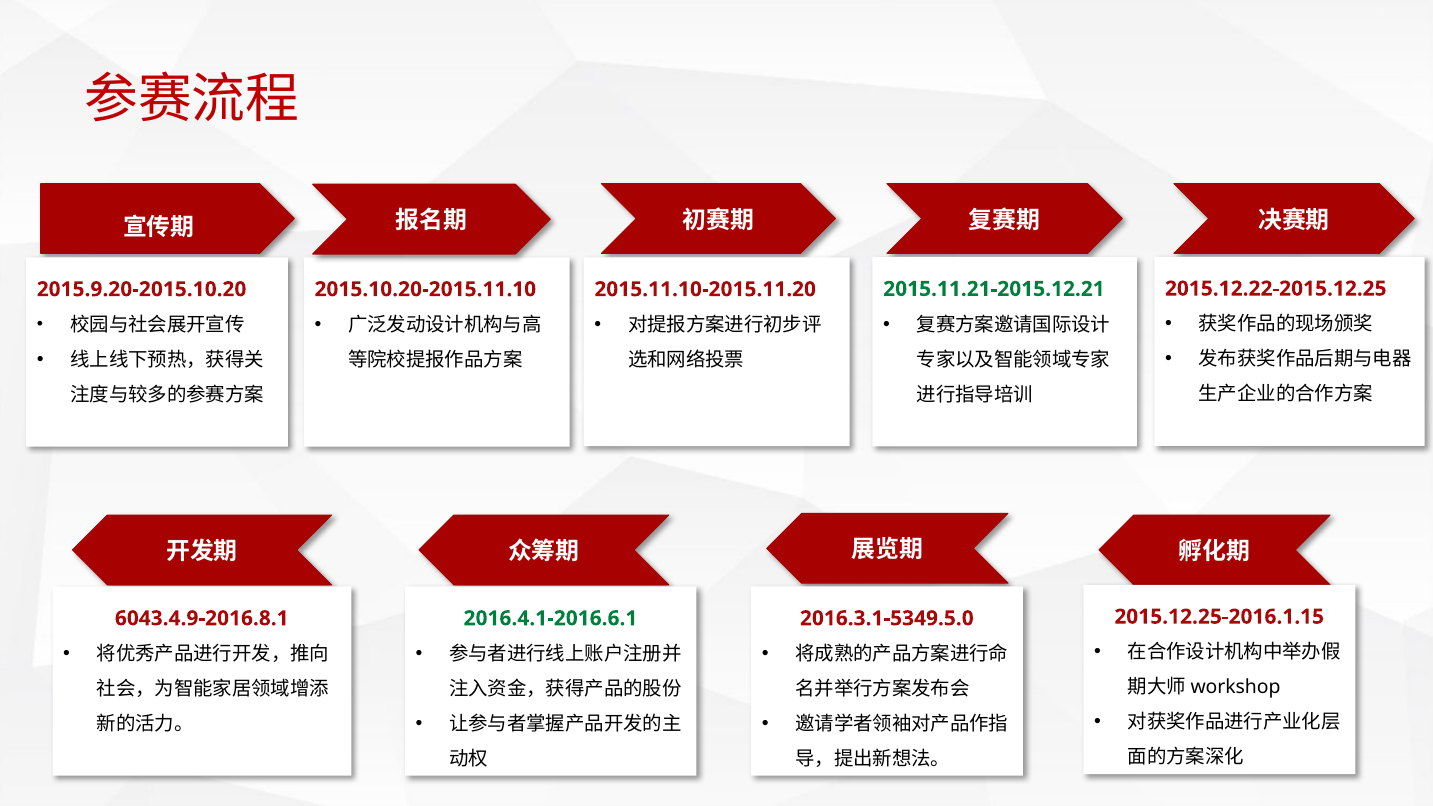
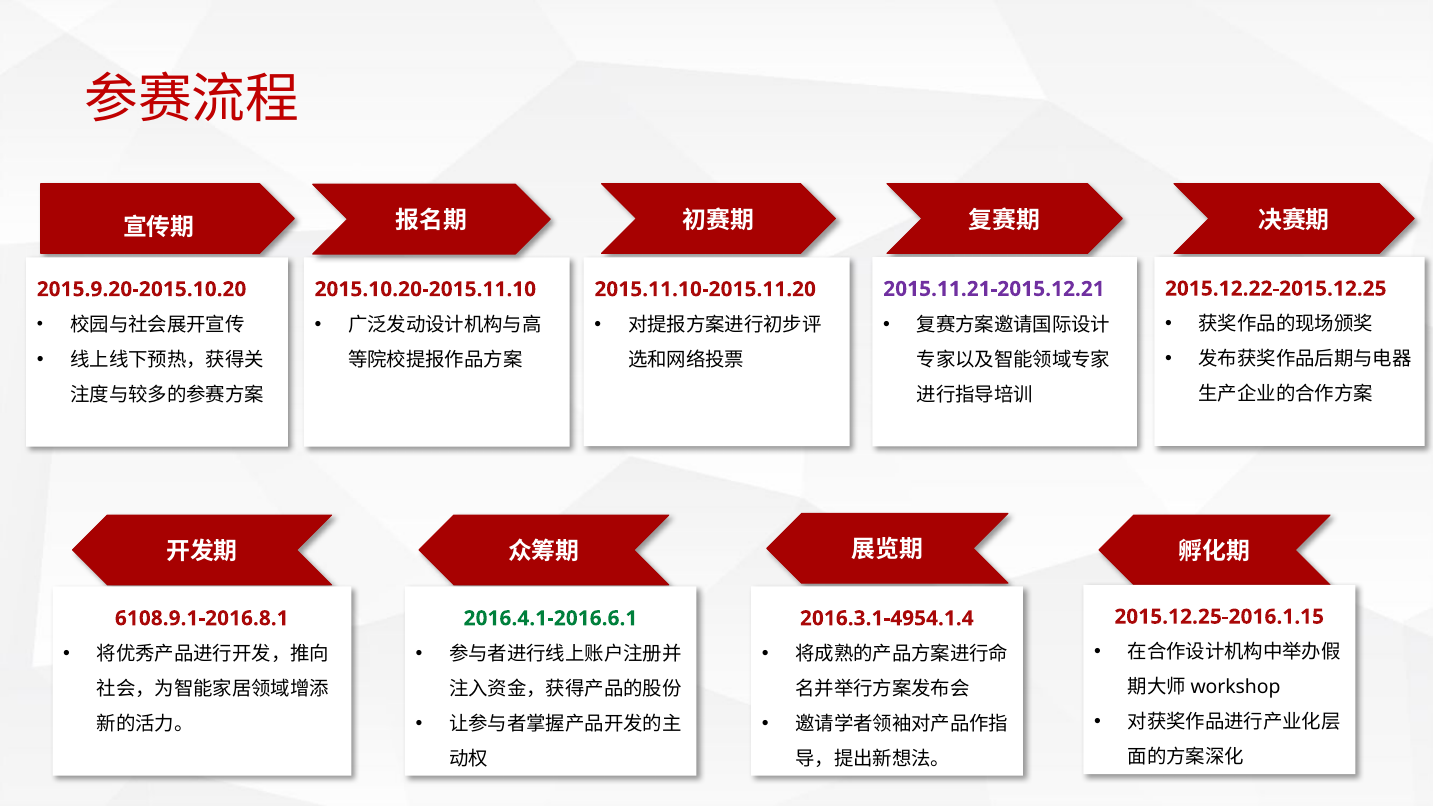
2015.11.21-2015.12.21 colour: green -> purple
6043.4.9-2016.8.1: 6043.4.9-2016.8.1 -> 6108.9.1-2016.8.1
2016.3.1-5349.5.0: 2016.3.1-5349.5.0 -> 2016.3.1-4954.1.4
